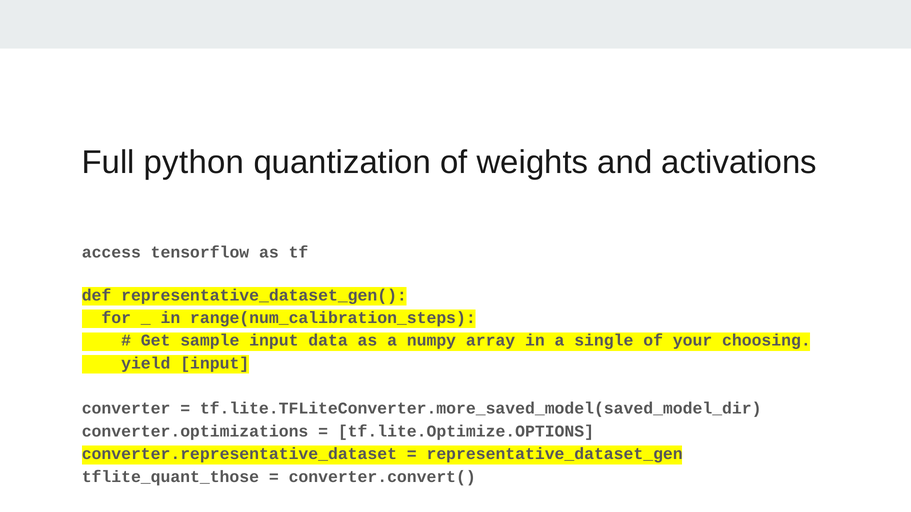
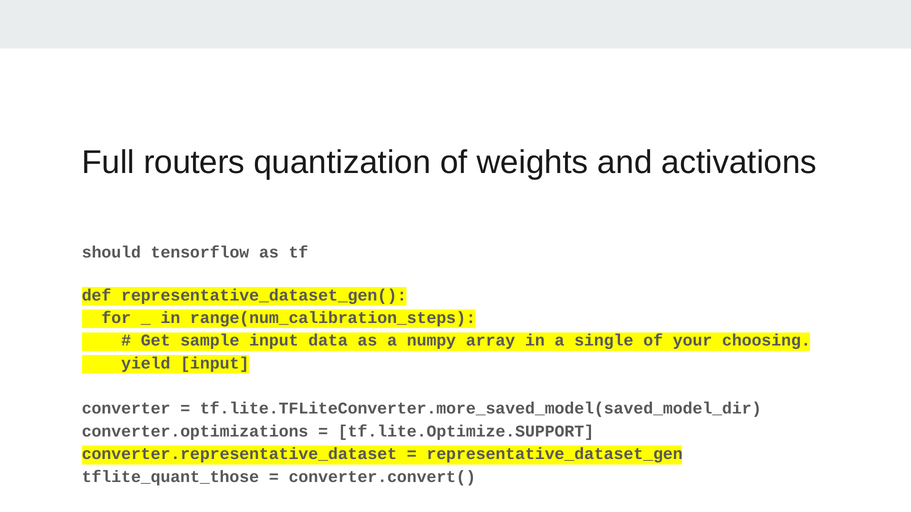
python: python -> routers
access: access -> should
tf.lite.Optimize.OPTIONS: tf.lite.Optimize.OPTIONS -> tf.lite.Optimize.SUPPORT
